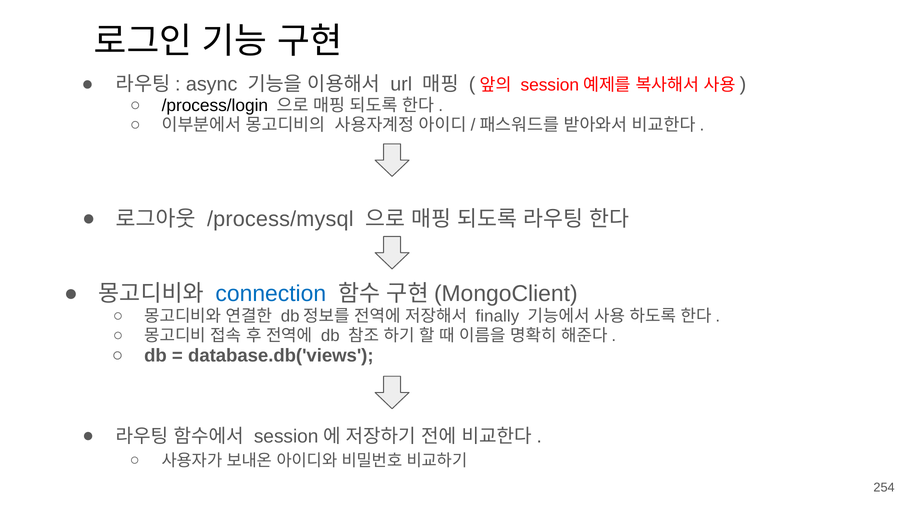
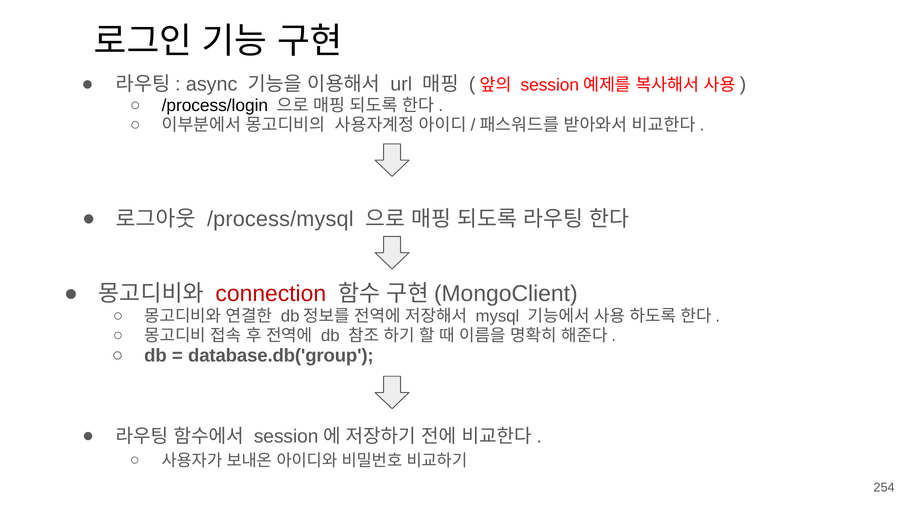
connection colour: blue -> red
finally: finally -> mysql
database.db('views: database.db('views -> database.db('group
